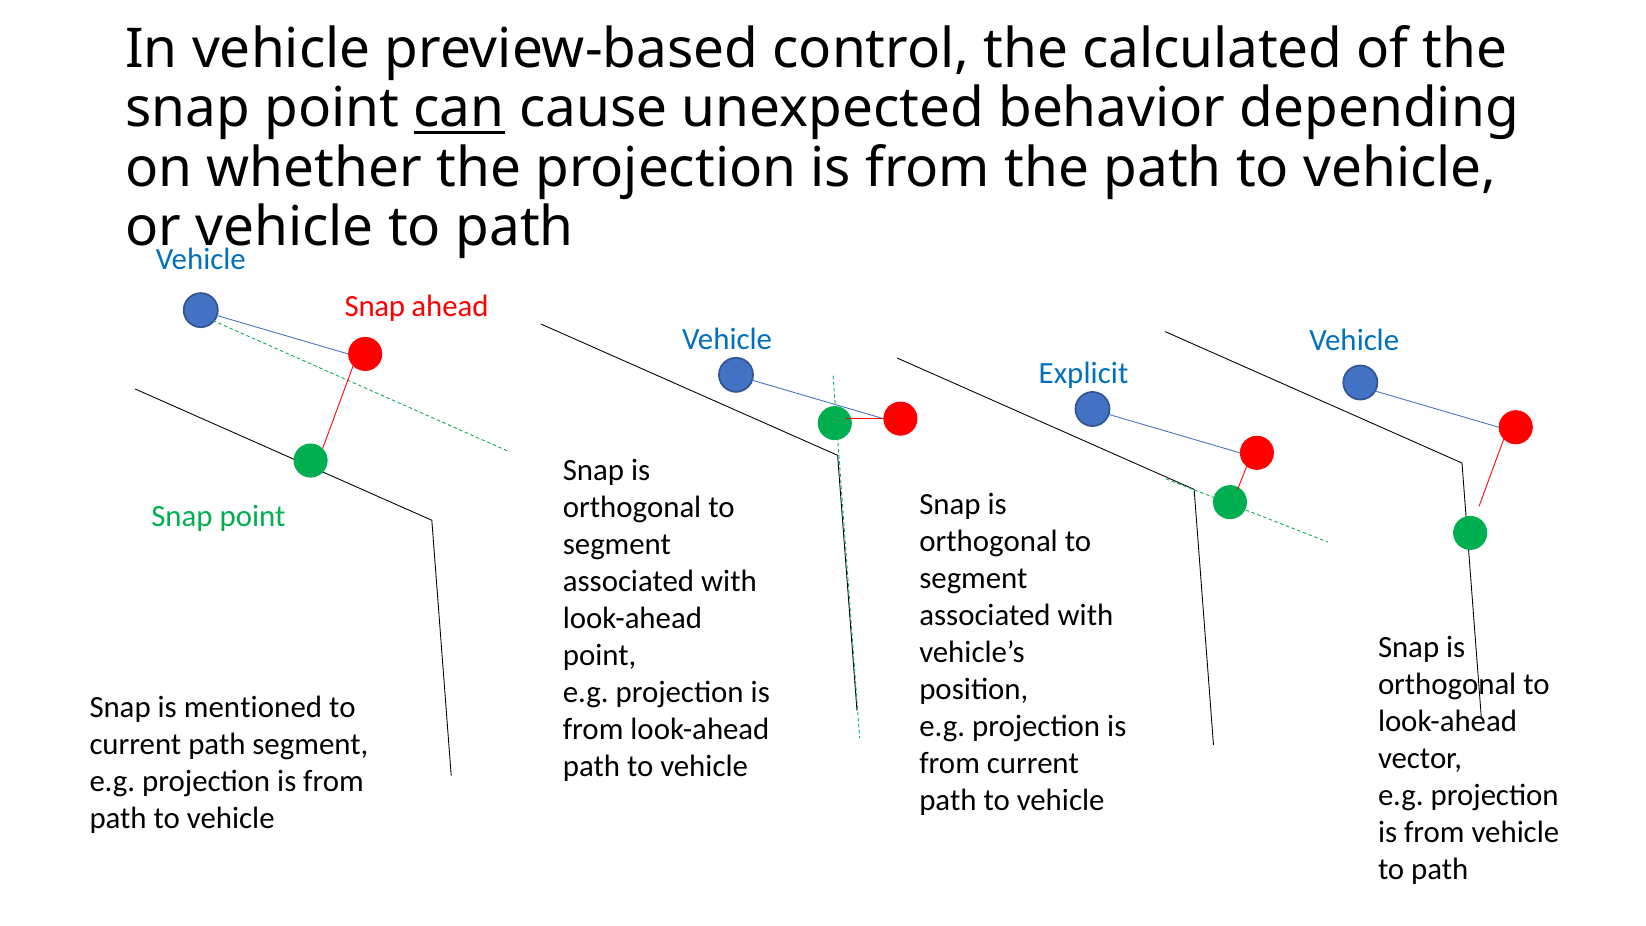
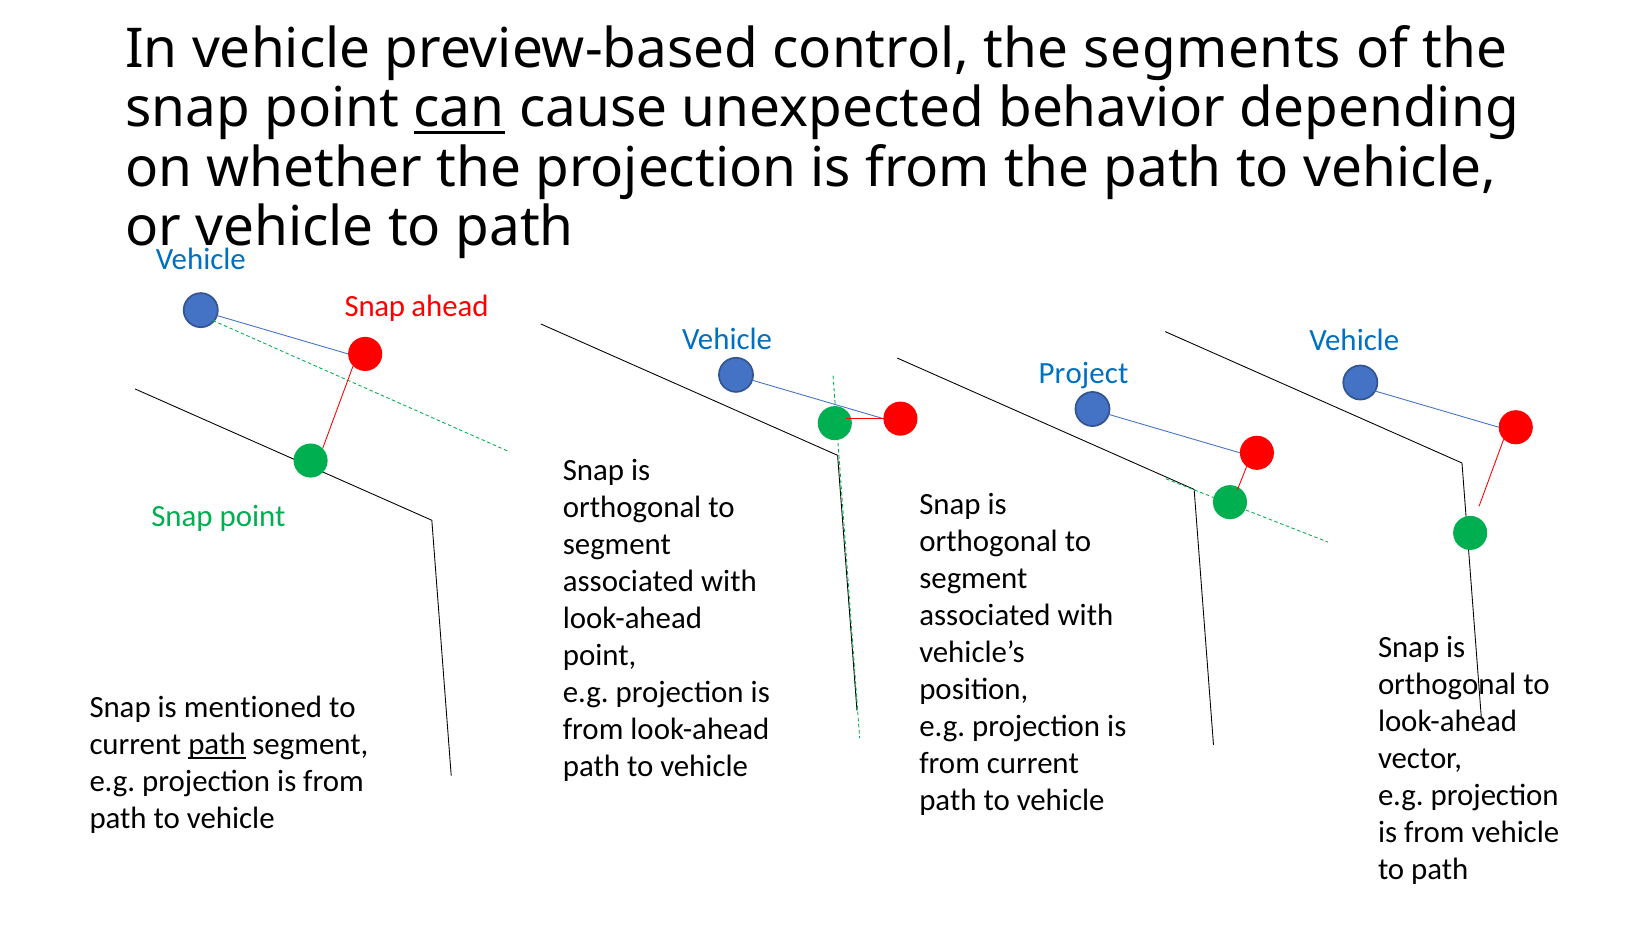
calculated: calculated -> segments
Explicit: Explicit -> Project
path at (217, 745) underline: none -> present
